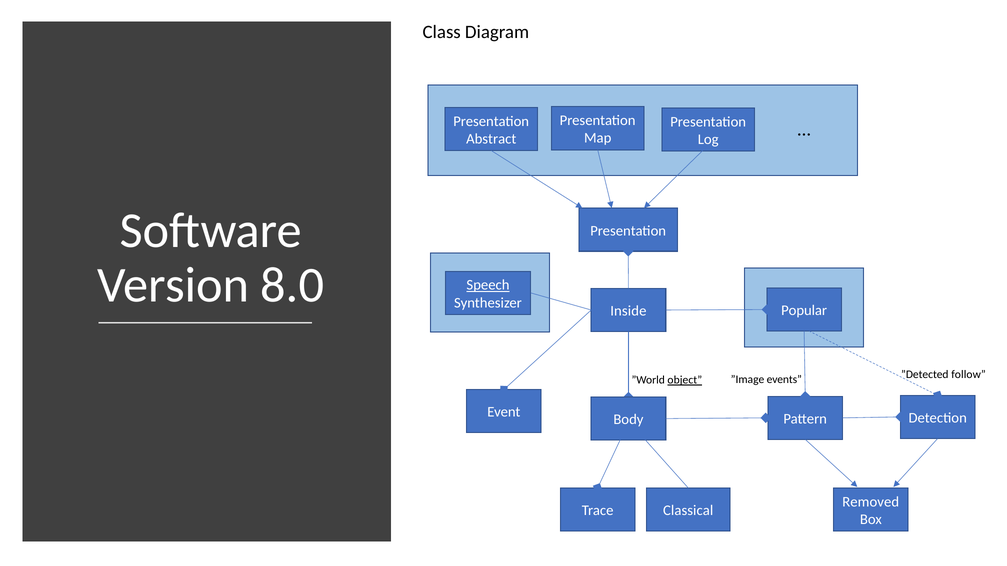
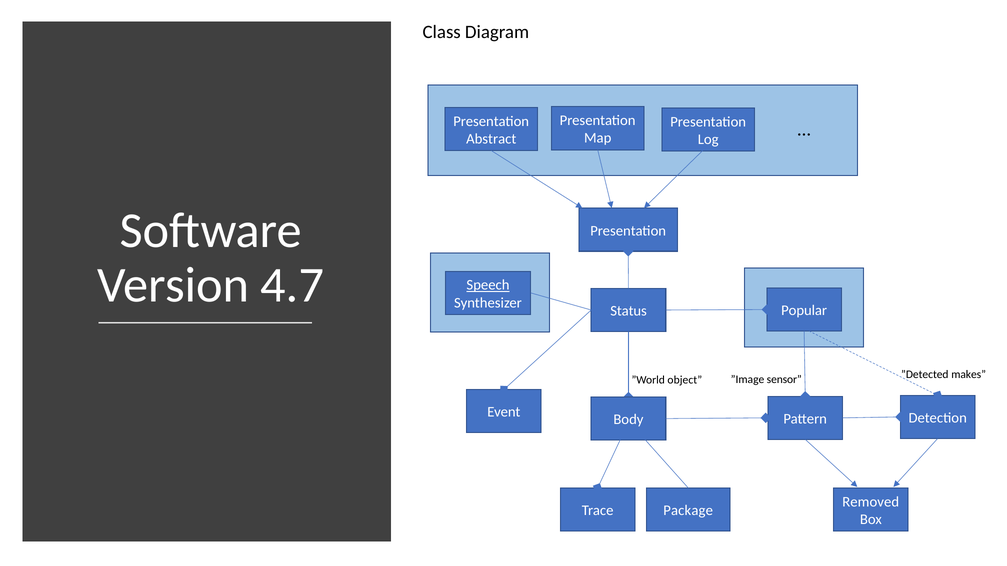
8.0: 8.0 -> 4.7
Inside: Inside -> Status
object underline: present -> none
events: events -> sensor
follow: follow -> makes
Classical: Classical -> Package
